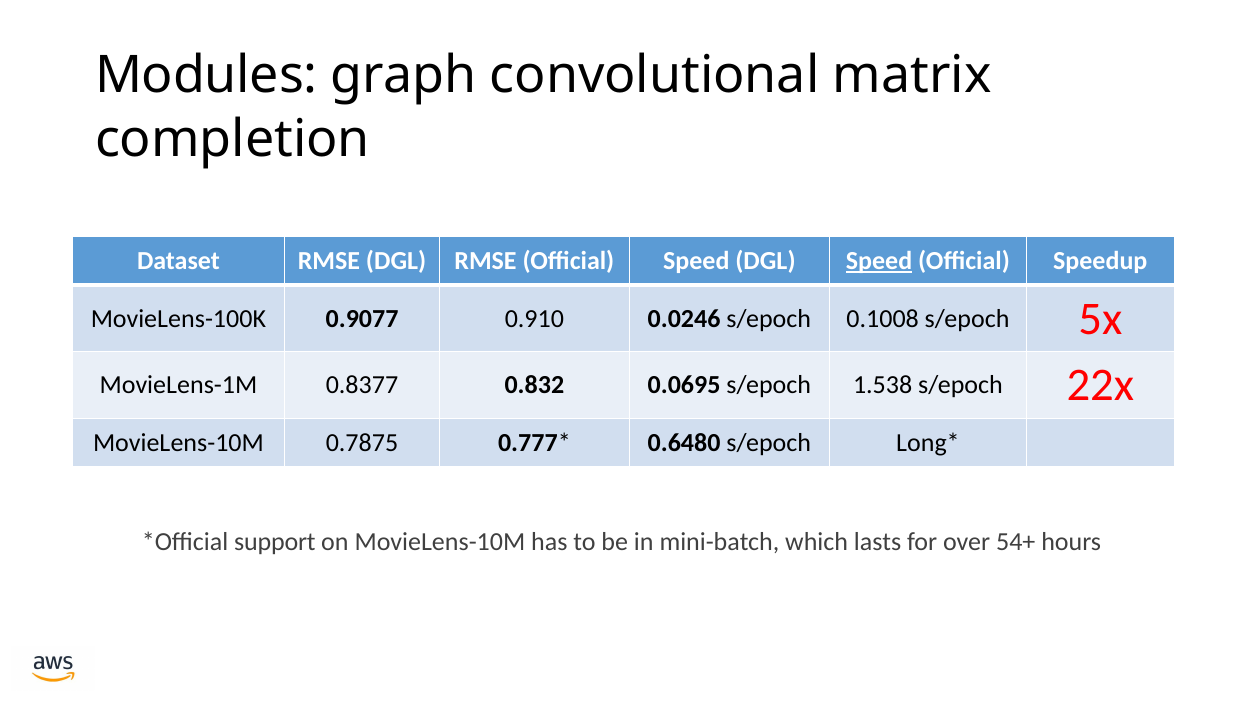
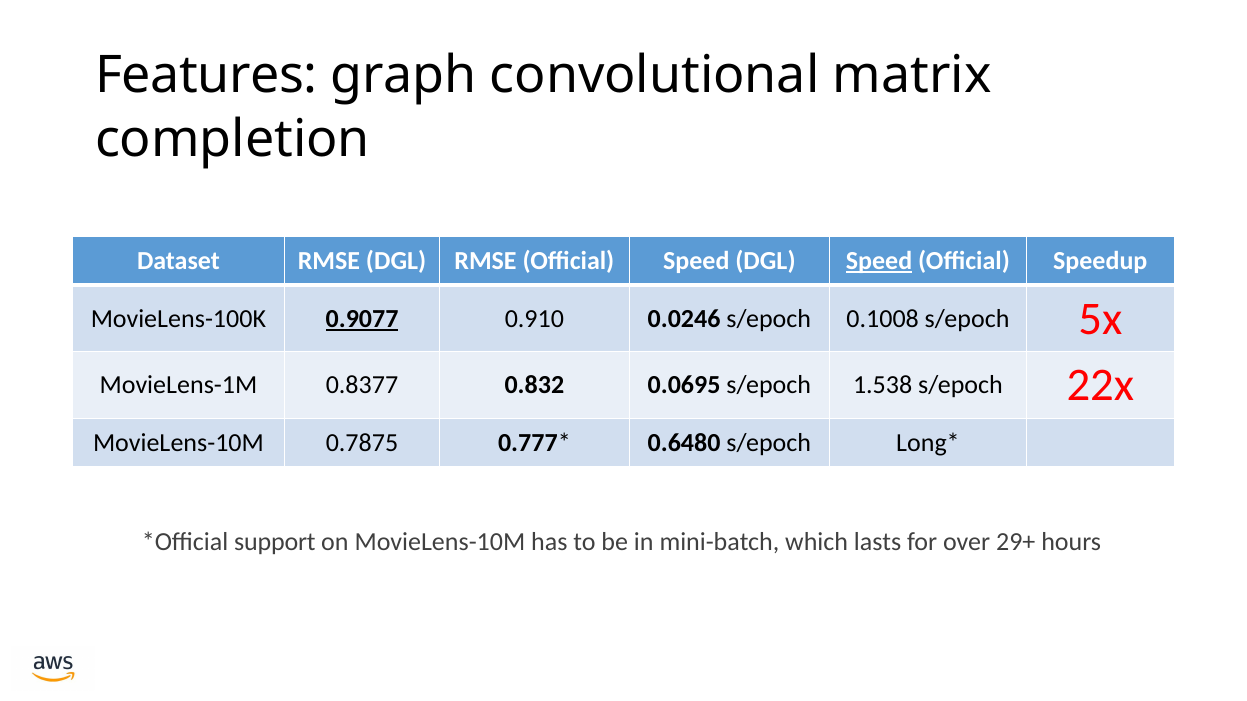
Modules: Modules -> Features
0.9077 underline: none -> present
54+: 54+ -> 29+
